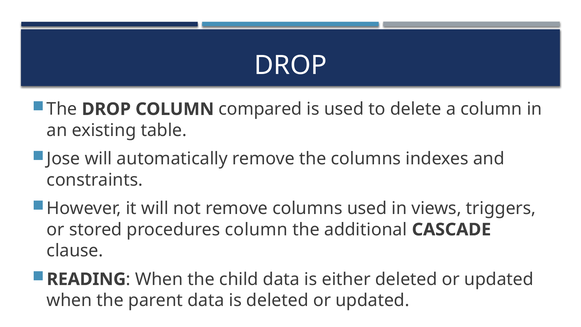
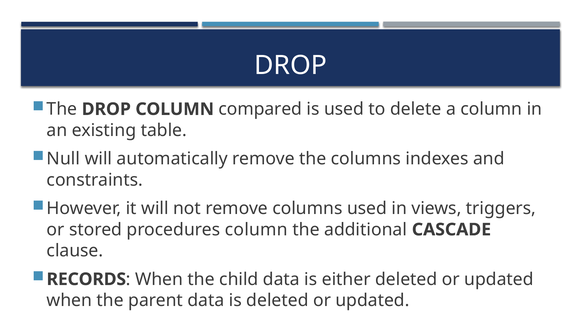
Jose: Jose -> Null
READING: READING -> RECORDS
